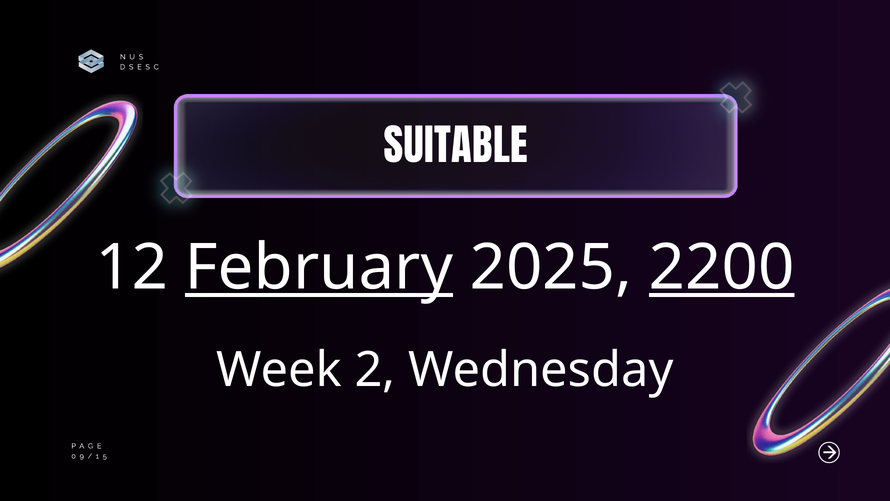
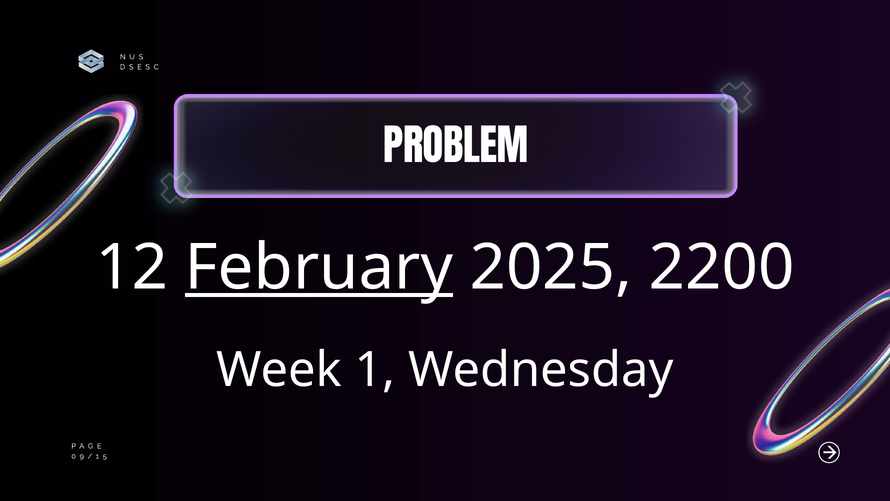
SUITABLE: SUITABLE -> PROBLEM
2200 underline: present -> none
Week 2: 2 -> 1
